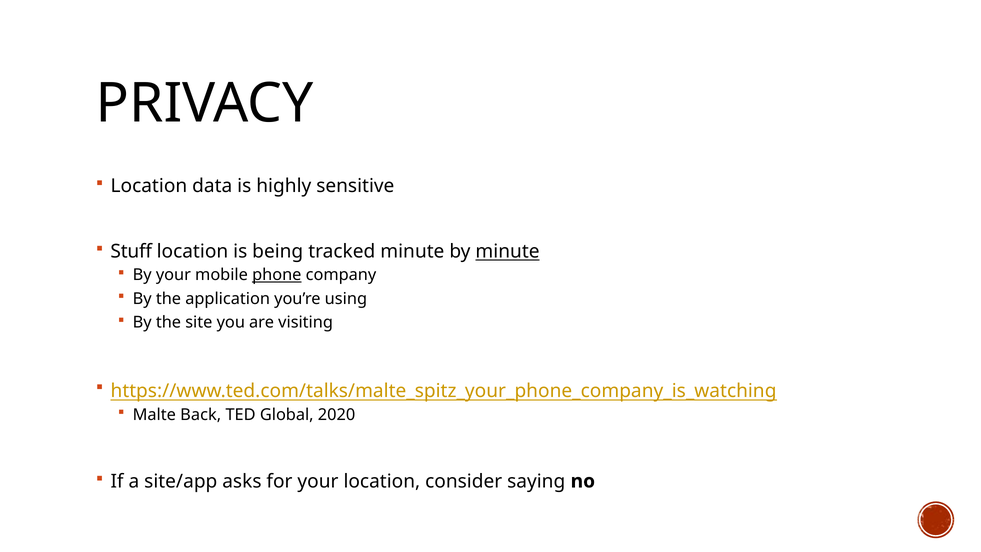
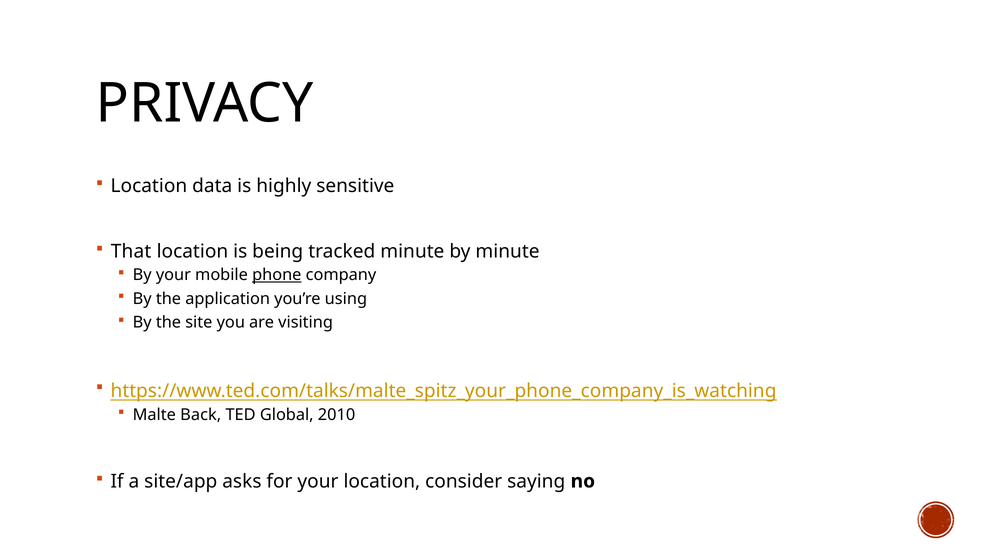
Stuff: Stuff -> That
minute at (508, 252) underline: present -> none
2020: 2020 -> 2010
